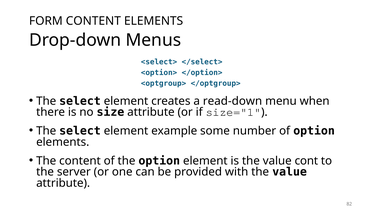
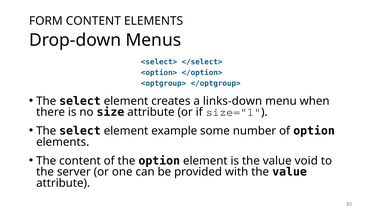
read-down: read-down -> links-down
cont: cont -> void
